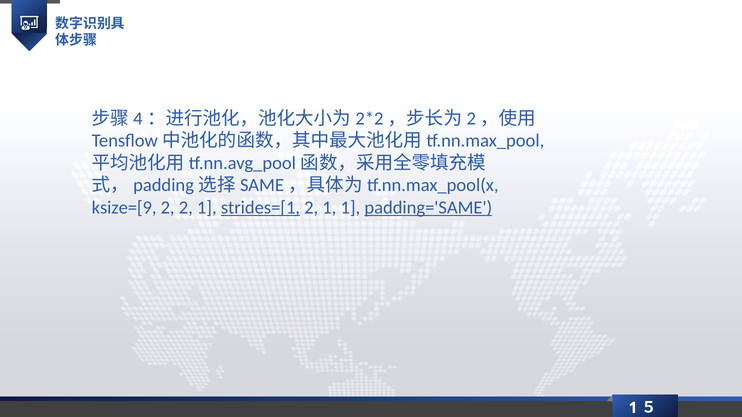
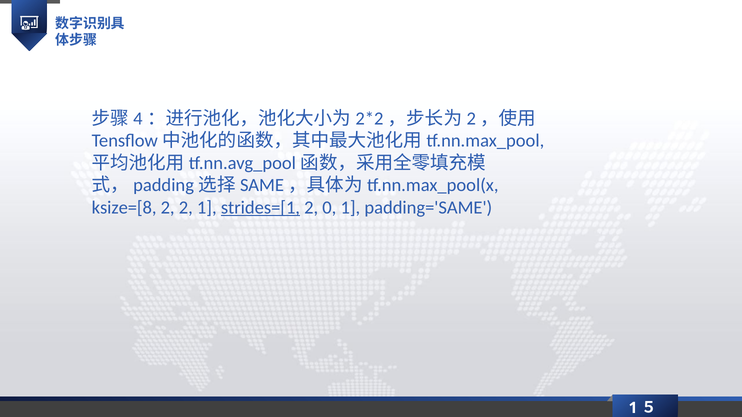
ksize=[9: ksize=[9 -> ksize=[8
1 at (329, 208): 1 -> 0
padding='SAME underline: present -> none
